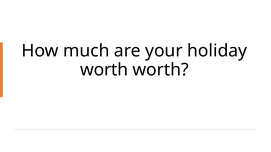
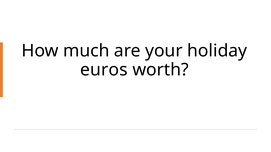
worth at (104, 70): worth -> euros
